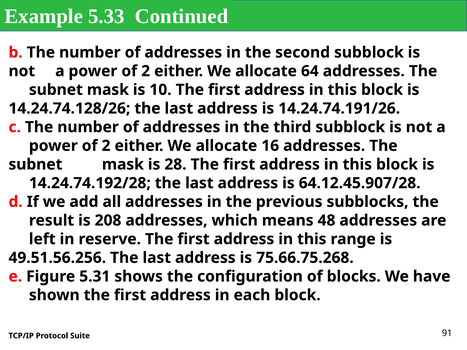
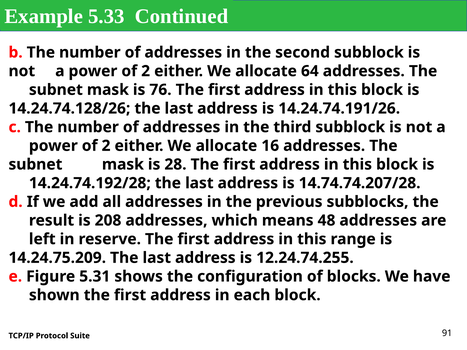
10: 10 -> 76
64.12.45.907/28: 64.12.45.907/28 -> 14.74.74.207/28
49.51.56.256: 49.51.56.256 -> 14.24.75.209
75.66.75.268: 75.66.75.268 -> 12.24.74.255
